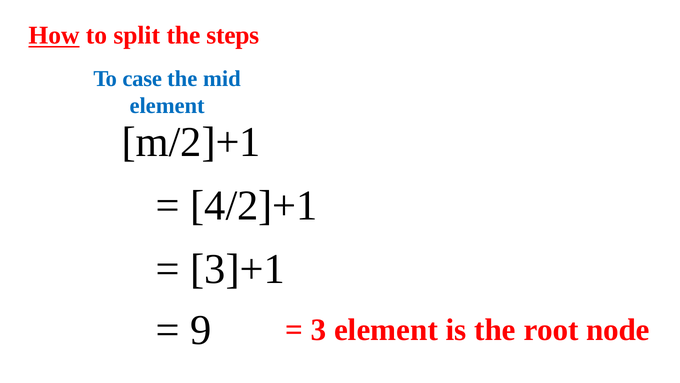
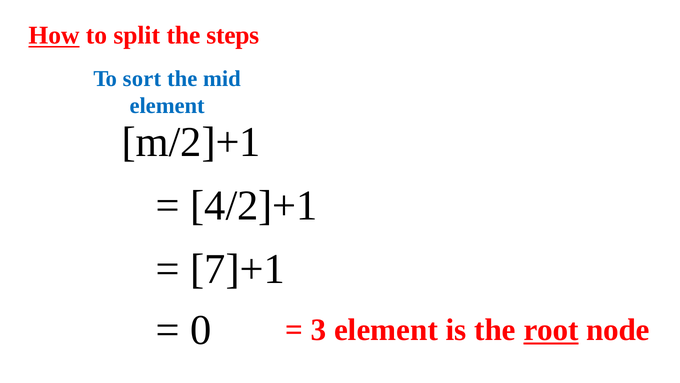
case: case -> sort
3]+1: 3]+1 -> 7]+1
9: 9 -> 0
root underline: none -> present
